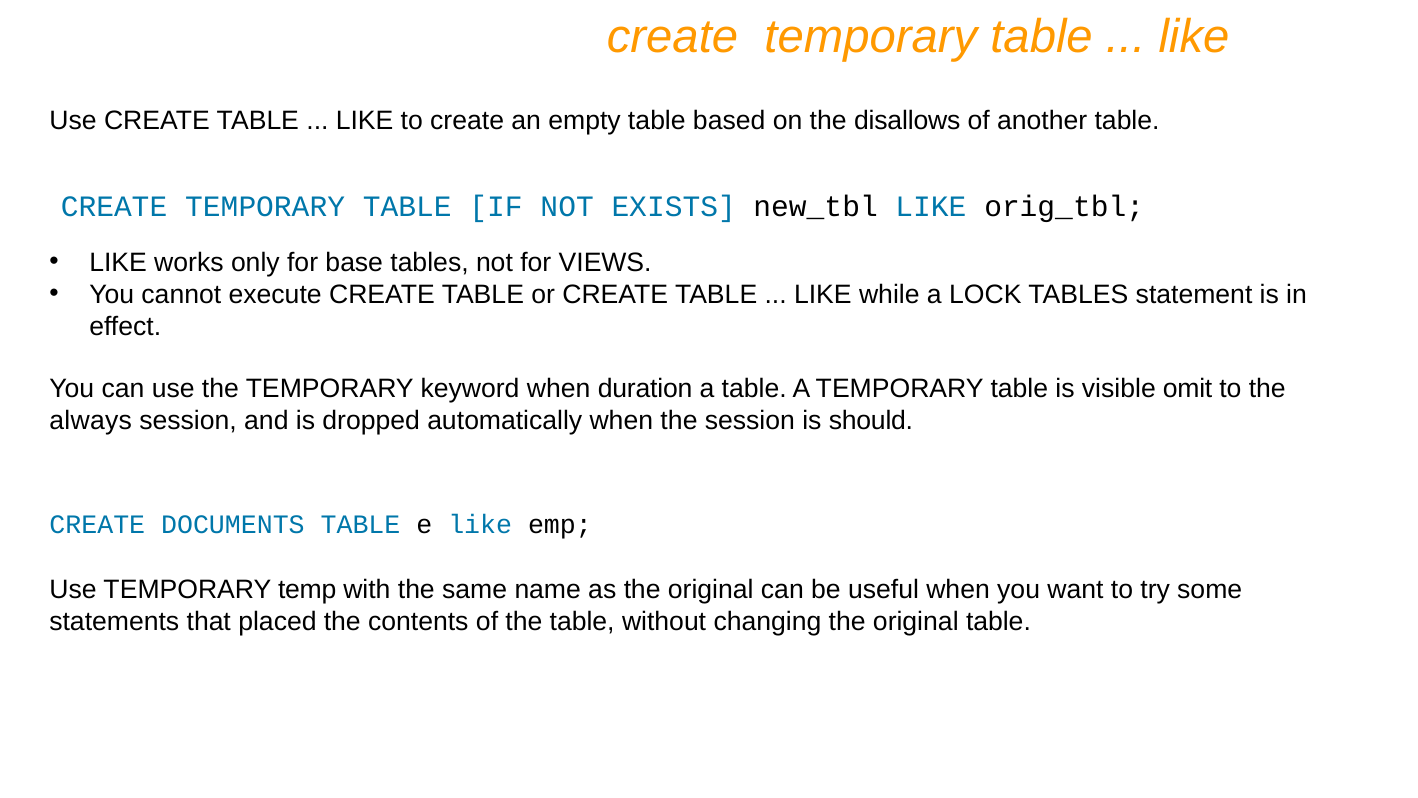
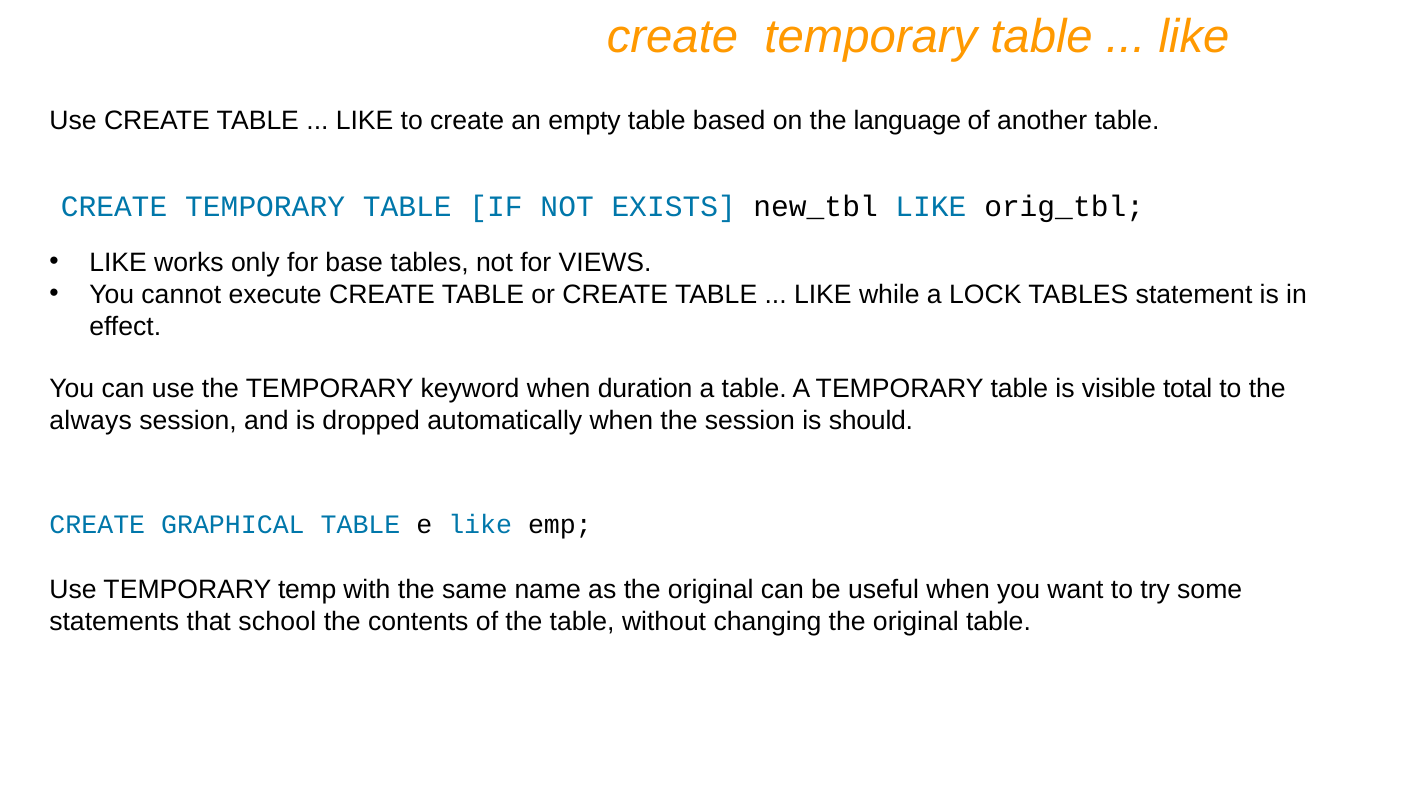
disallows: disallows -> language
omit: omit -> total
DOCUMENTS: DOCUMENTS -> GRAPHICAL
placed: placed -> school
